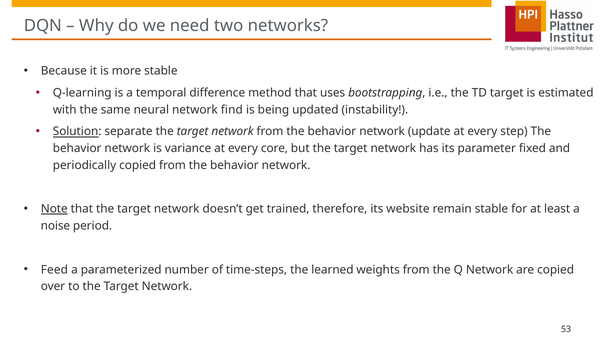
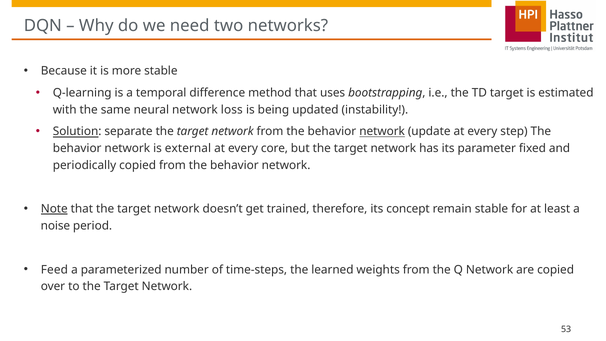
find: find -> loss
network at (382, 131) underline: none -> present
variance: variance -> external
website: website -> concept
